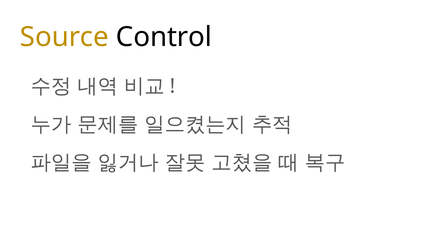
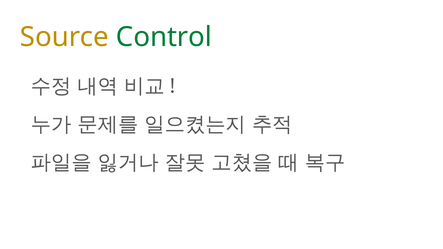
Control colour: black -> green
